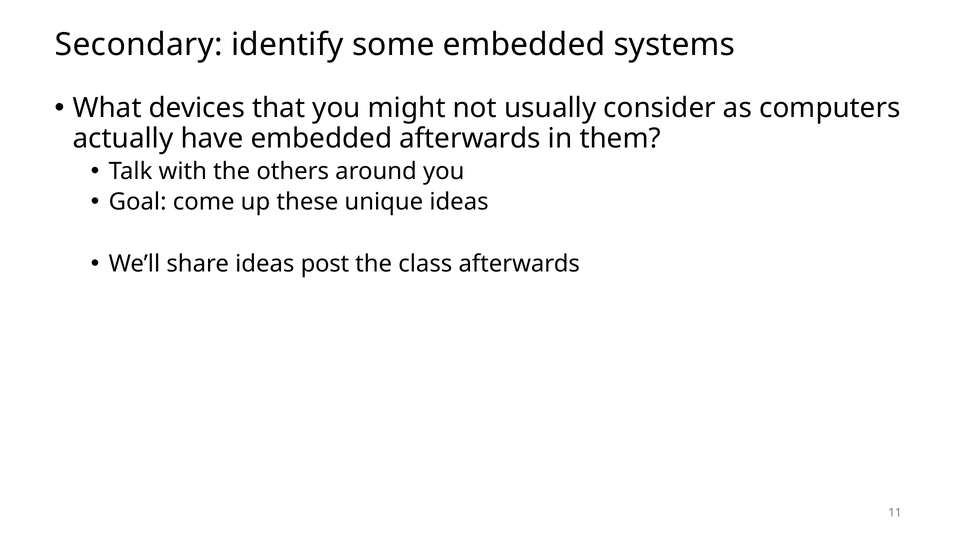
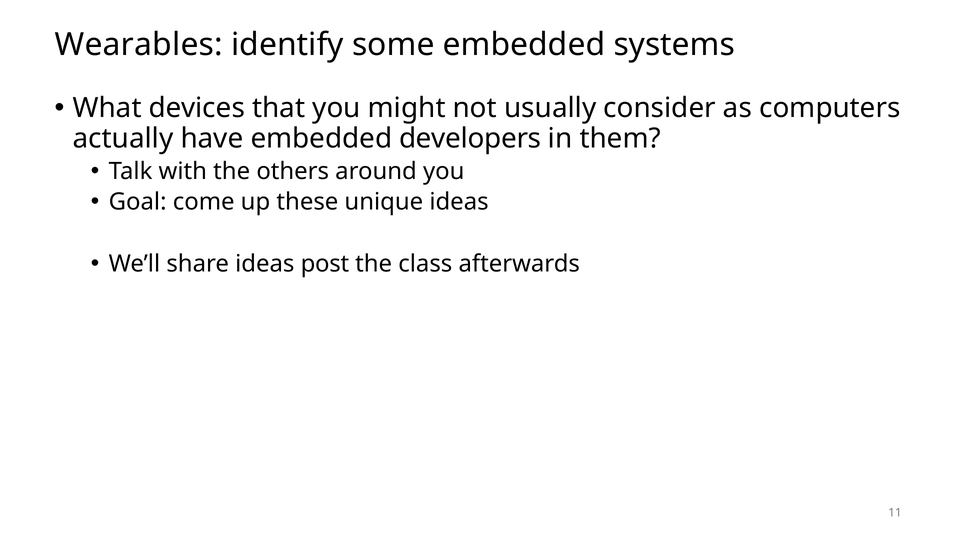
Secondary: Secondary -> Wearables
embedded afterwards: afterwards -> developers
